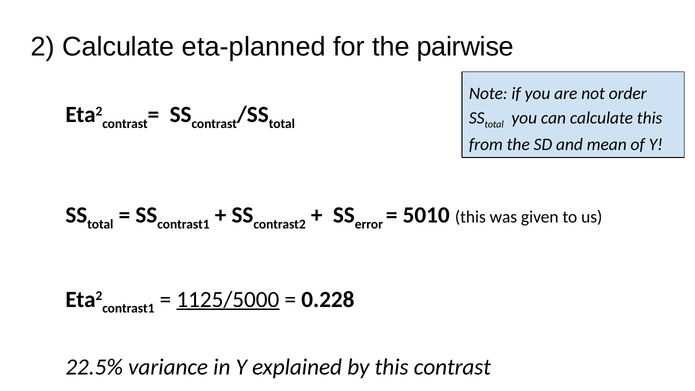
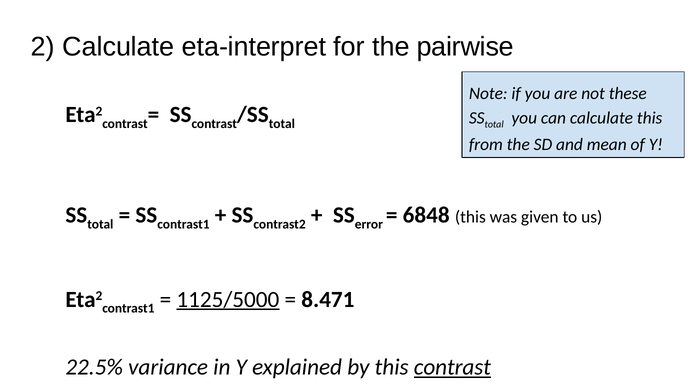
eta-planned: eta-planned -> eta-interpret
order: order -> these
5010: 5010 -> 6848
0.228: 0.228 -> 8.471
contrast at (452, 367) underline: none -> present
